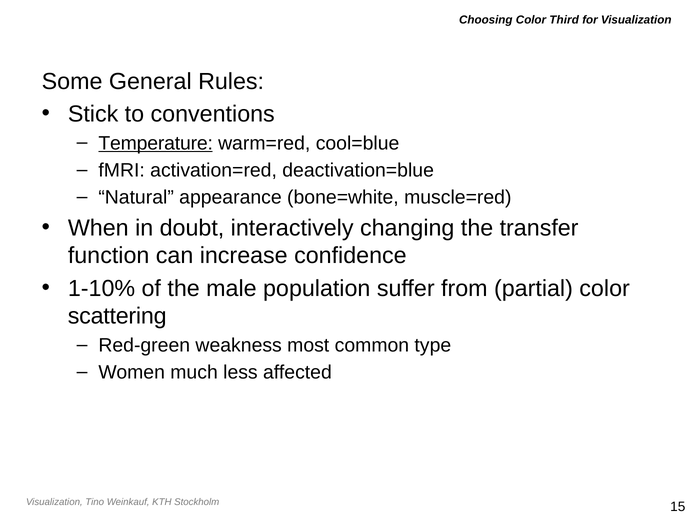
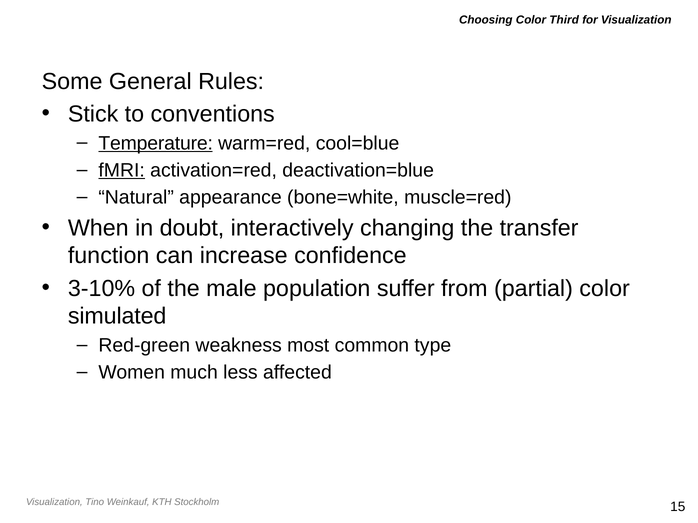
fMRI underline: none -> present
1-10%: 1-10% -> 3-10%
scattering: scattering -> simulated
